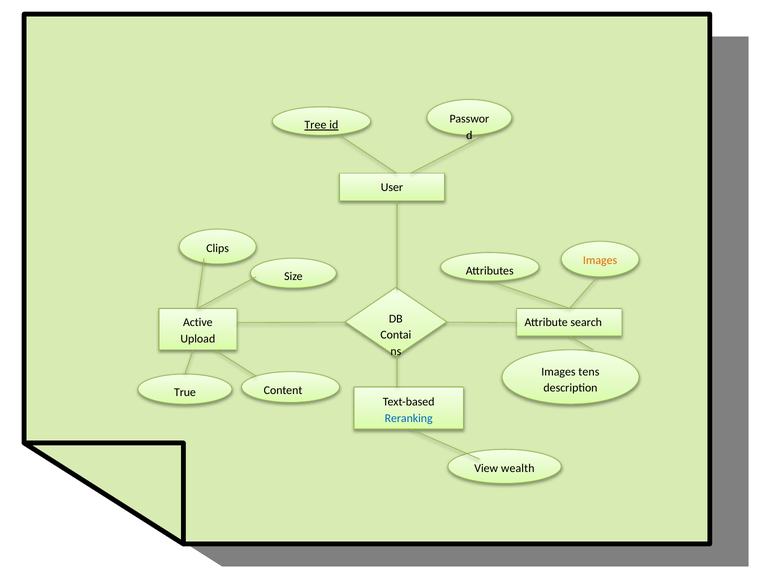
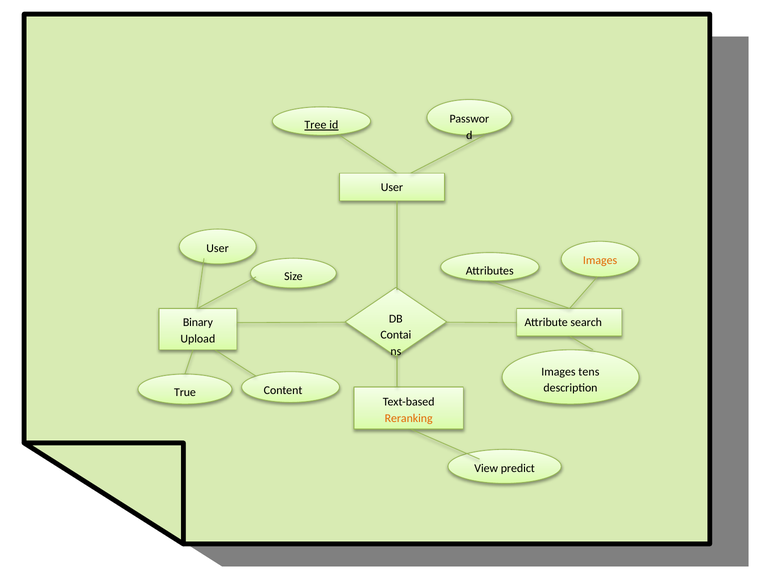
Clips at (218, 248): Clips -> User
Active: Active -> Binary
Reranking colour: blue -> orange
wealth: wealth -> predict
